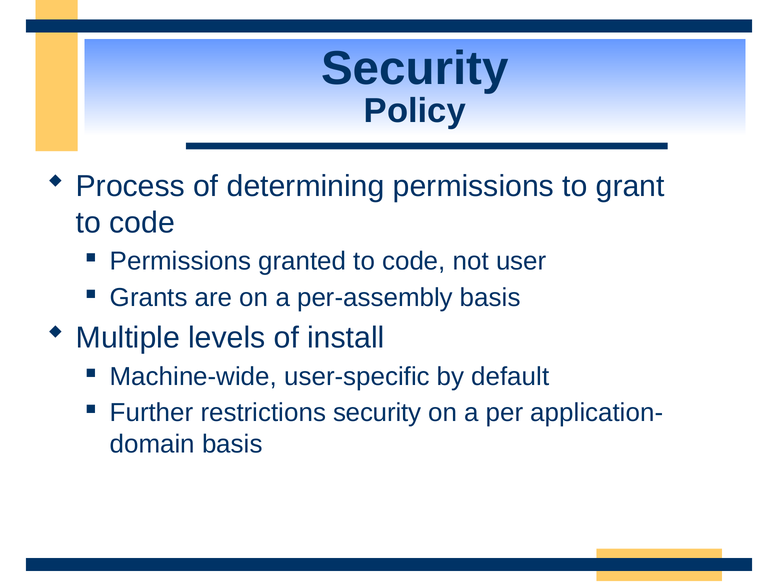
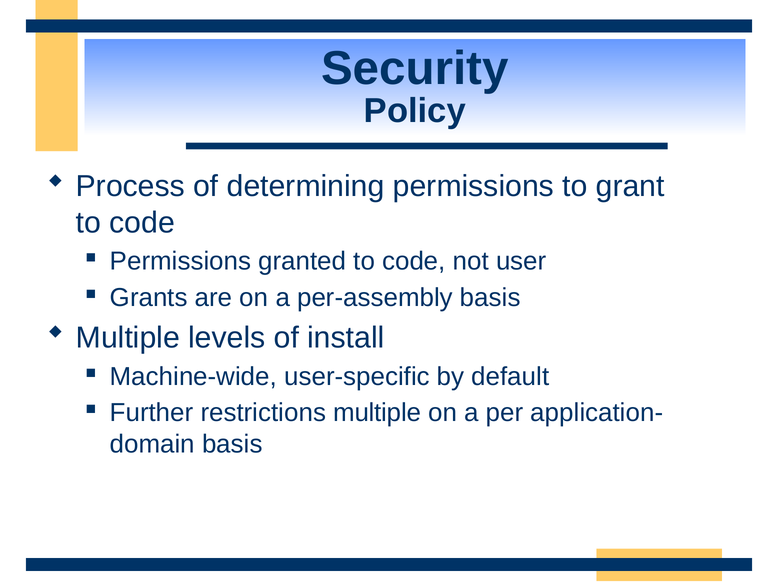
restrictions security: security -> multiple
